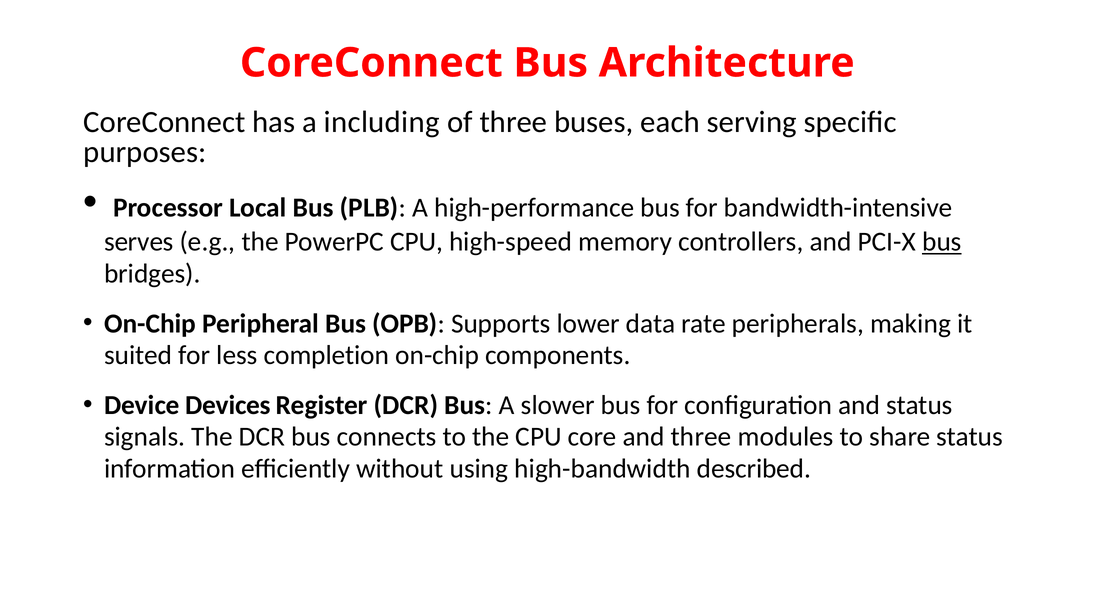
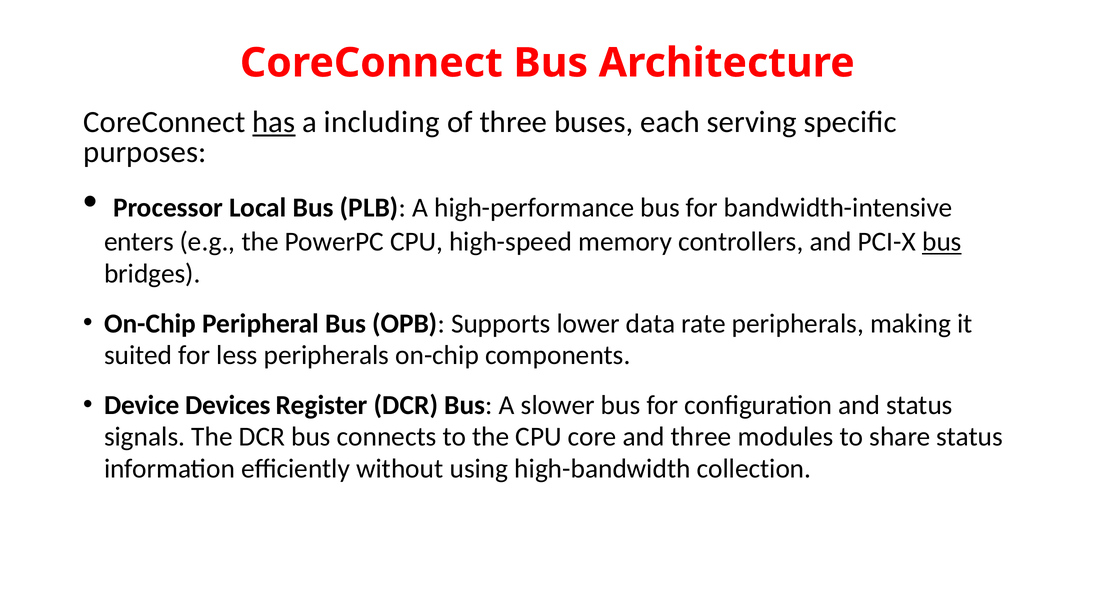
has underline: none -> present
serves: serves -> enters
less completion: completion -> peripherals
described: described -> collection
